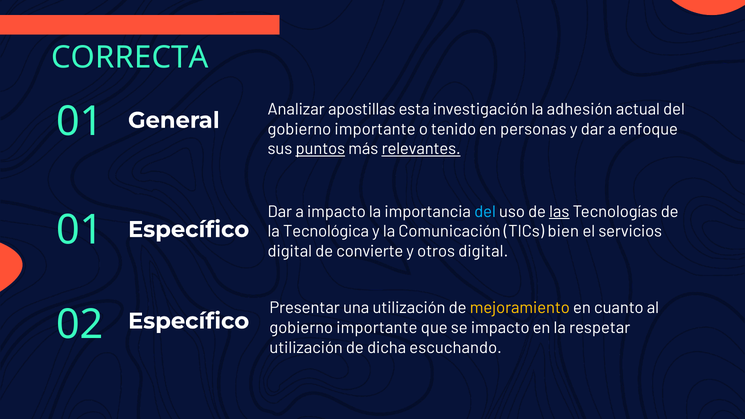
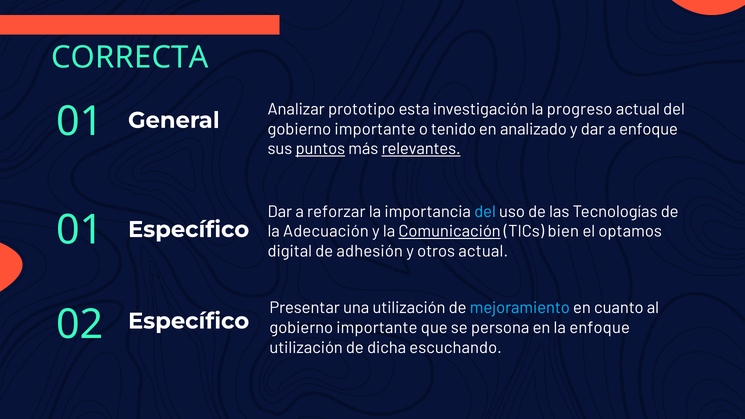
apostillas: apostillas -> prototipo
adhesión: adhesión -> progreso
personas: personas -> analizado
a impacto: impacto -> reforzar
las underline: present -> none
Tecnológica: Tecnológica -> Adecuación
Comunicación underline: none -> present
servicios: servicios -> optamos
convierte: convierte -> adhesión
otros digital: digital -> actual
mejoramiento colour: yellow -> light blue
se impacto: impacto -> persona
la respetar: respetar -> enfoque
